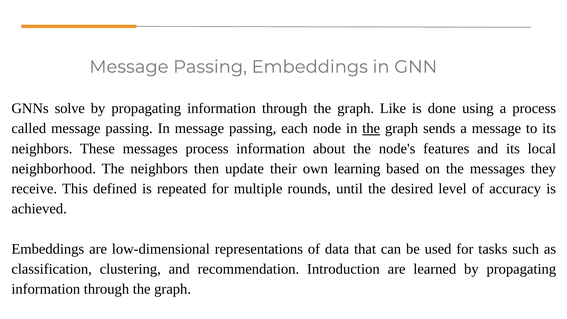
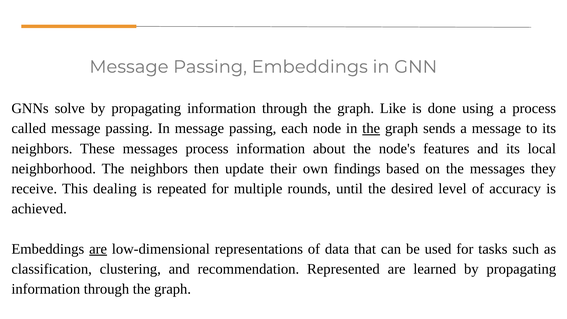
learning: learning -> findings
defined: defined -> dealing
are at (98, 249) underline: none -> present
Introduction: Introduction -> Represented
